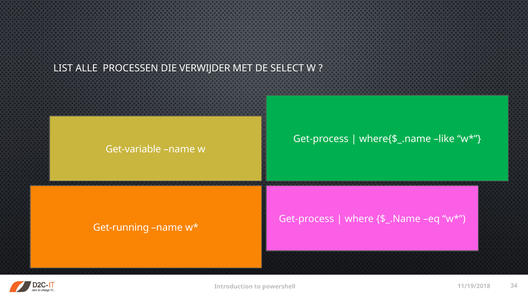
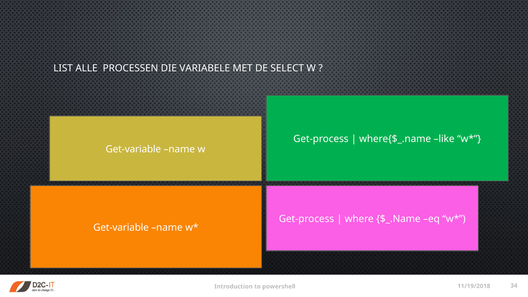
VERWIJDER: VERWIJDER -> VARIABELE
Get-running at (121, 227): Get-running -> Get-variable
